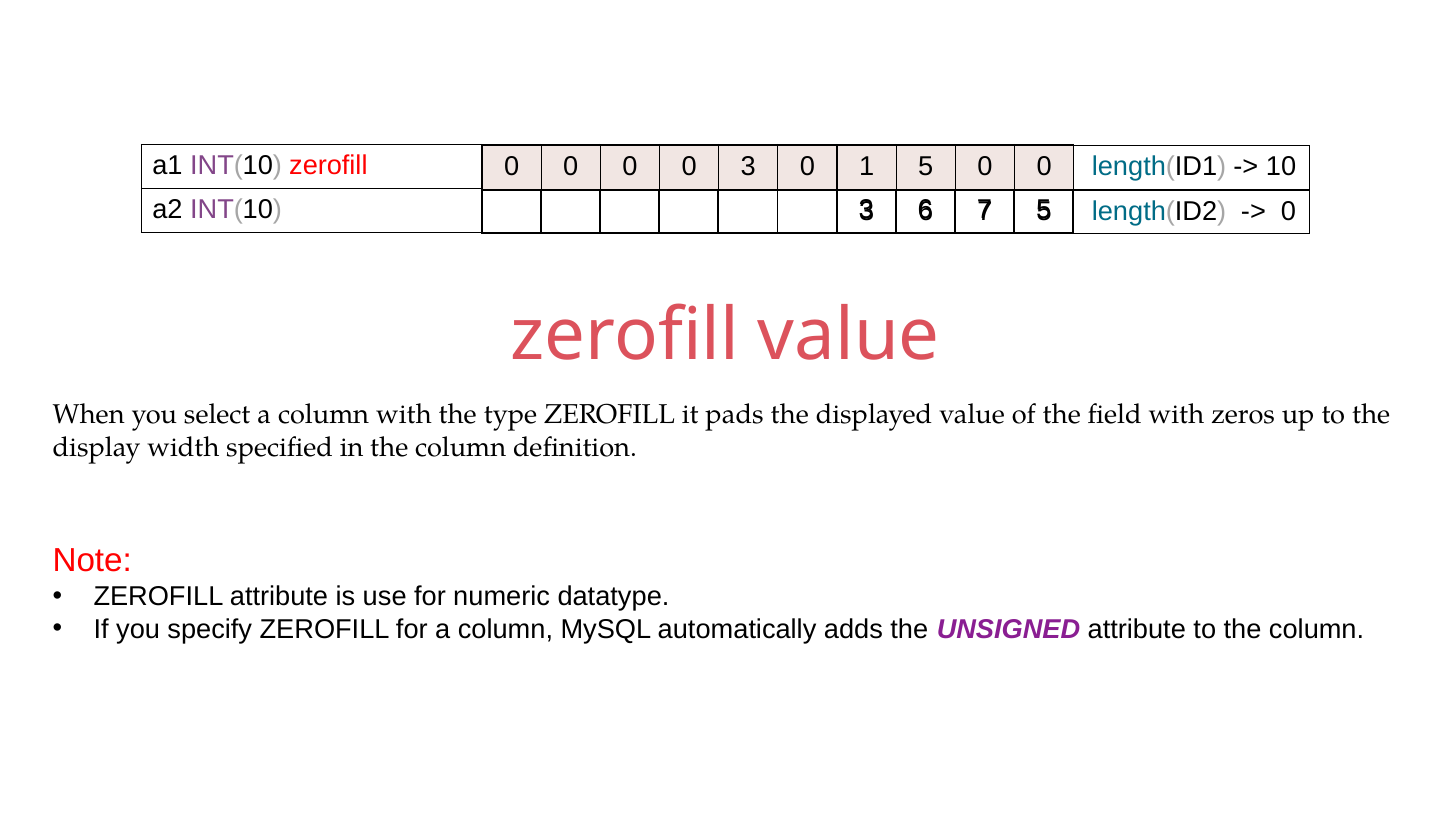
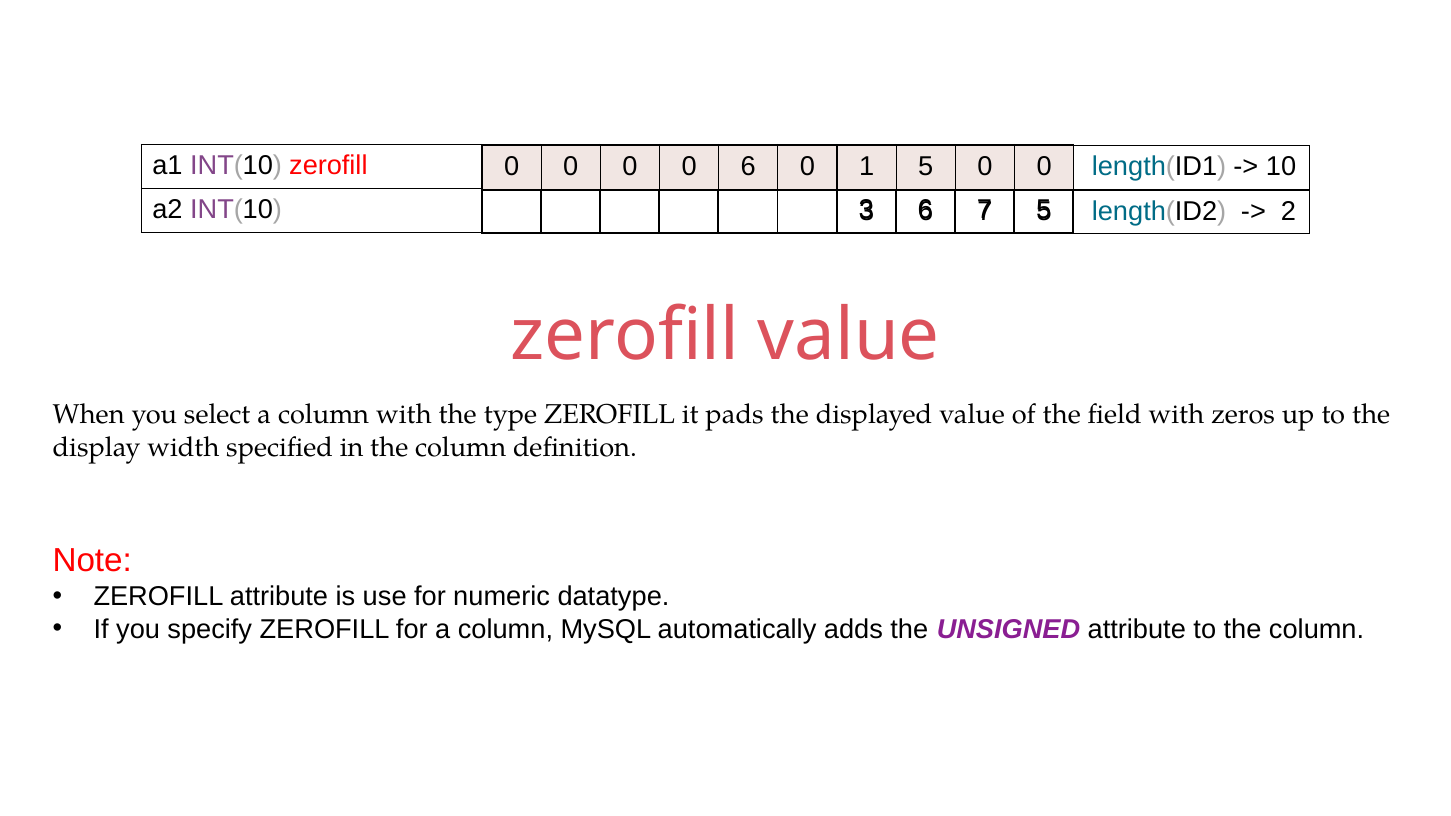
0 3: 3 -> 6
0 at (1289, 211): 0 -> 2
